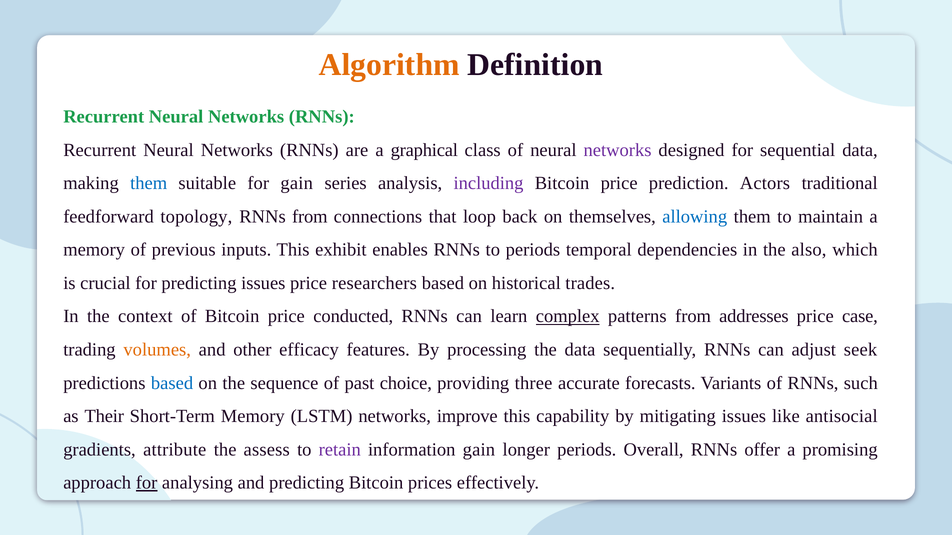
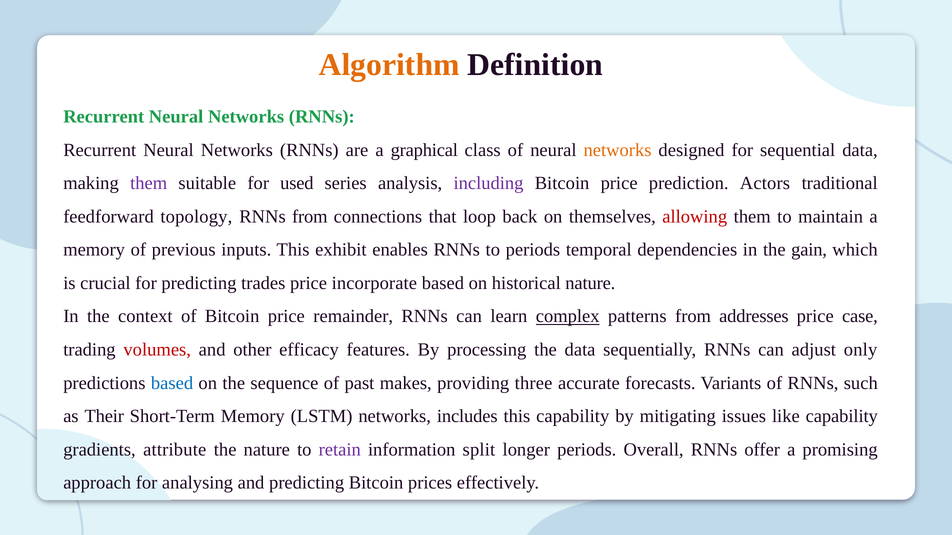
networks at (618, 150) colour: purple -> orange
them at (149, 183) colour: blue -> purple
for gain: gain -> used
allowing colour: blue -> red
also: also -> gain
predicting issues: issues -> trades
researchers: researchers -> incorporate
historical trades: trades -> nature
conducted: conducted -> remainder
volumes colour: orange -> red
seek: seek -> only
choice: choice -> makes
improve: improve -> includes
like antisocial: antisocial -> capability
the assess: assess -> nature
information gain: gain -> split
for at (147, 483) underline: present -> none
